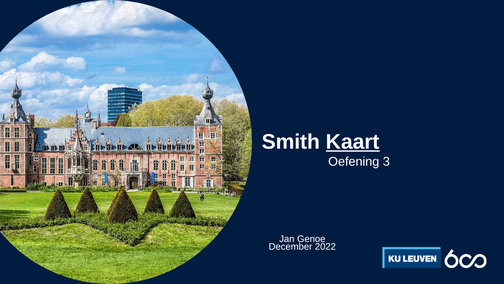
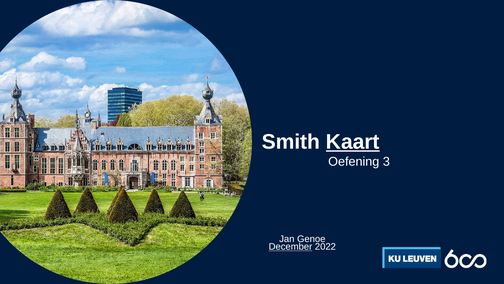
December underline: none -> present
